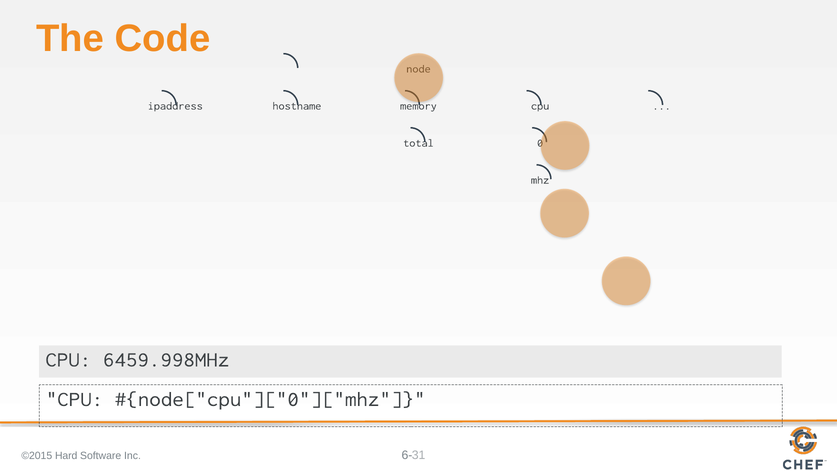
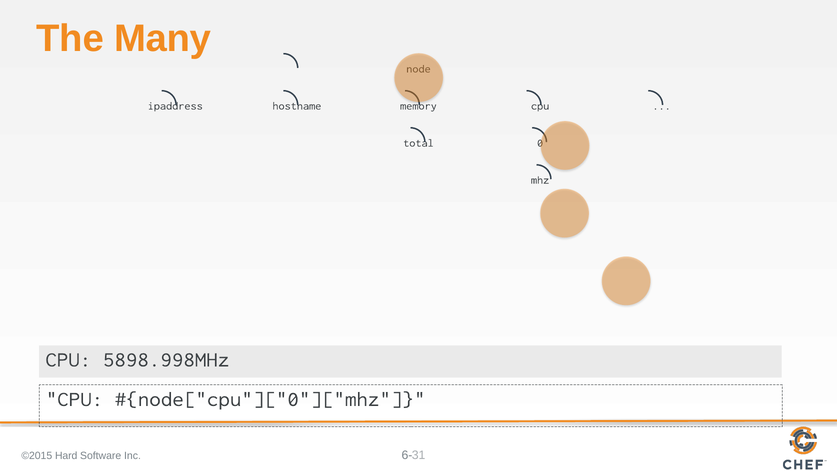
Code: Code -> Many
6459.998MHz: 6459.998MHz -> 5898.998MHz
